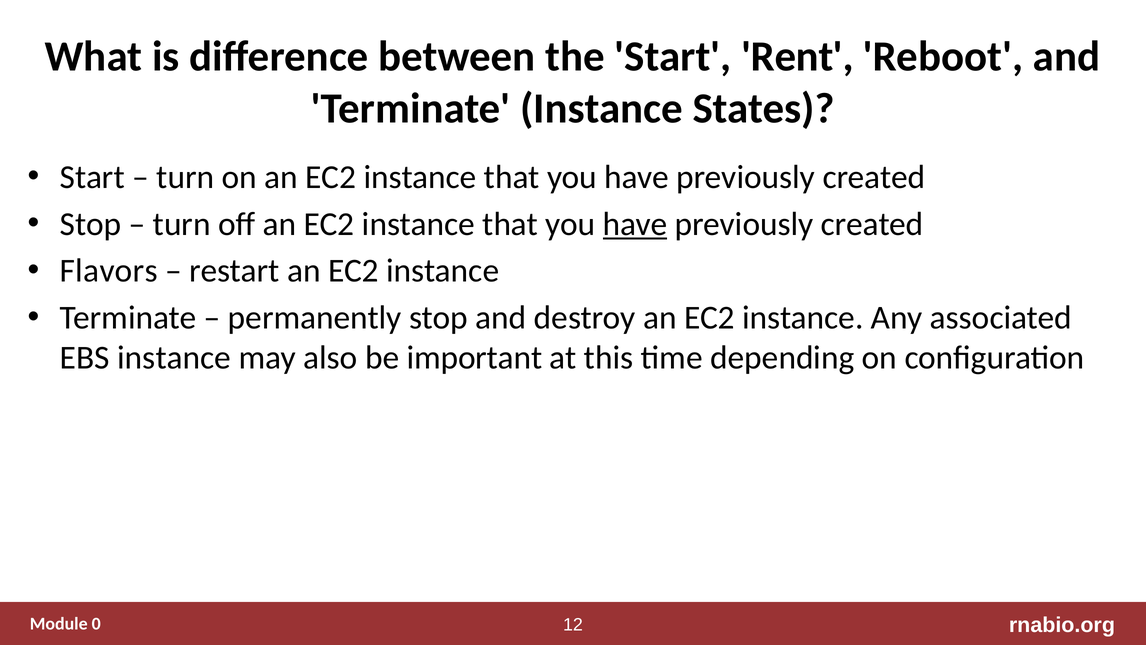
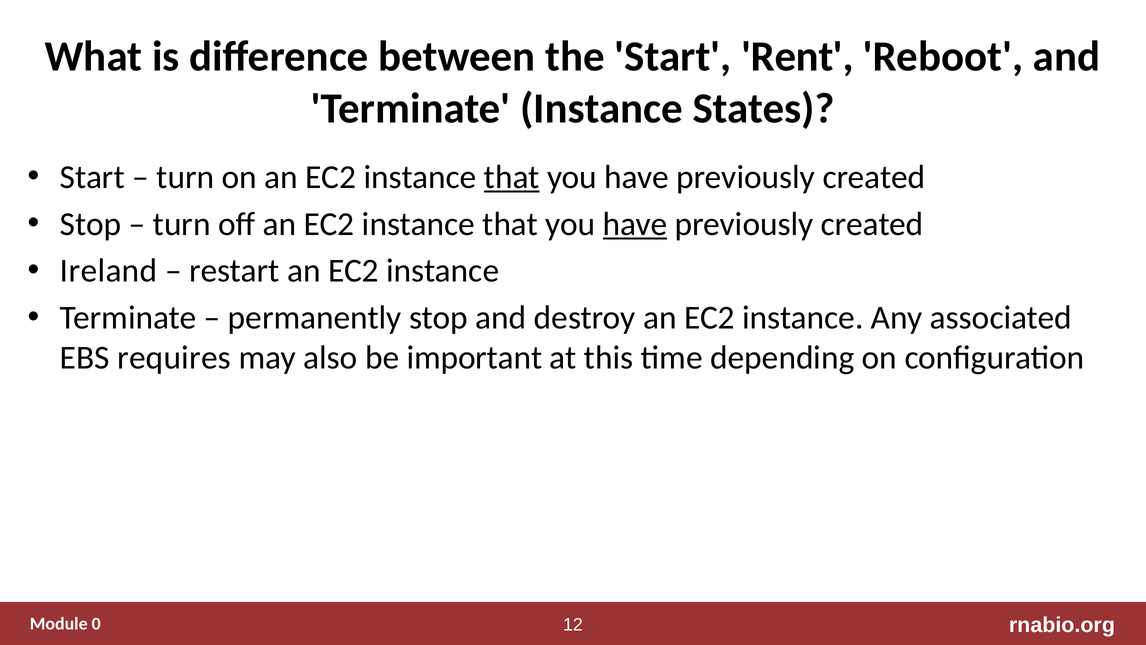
that at (512, 177) underline: none -> present
Flavors: Flavors -> Ireland
EBS instance: instance -> requires
